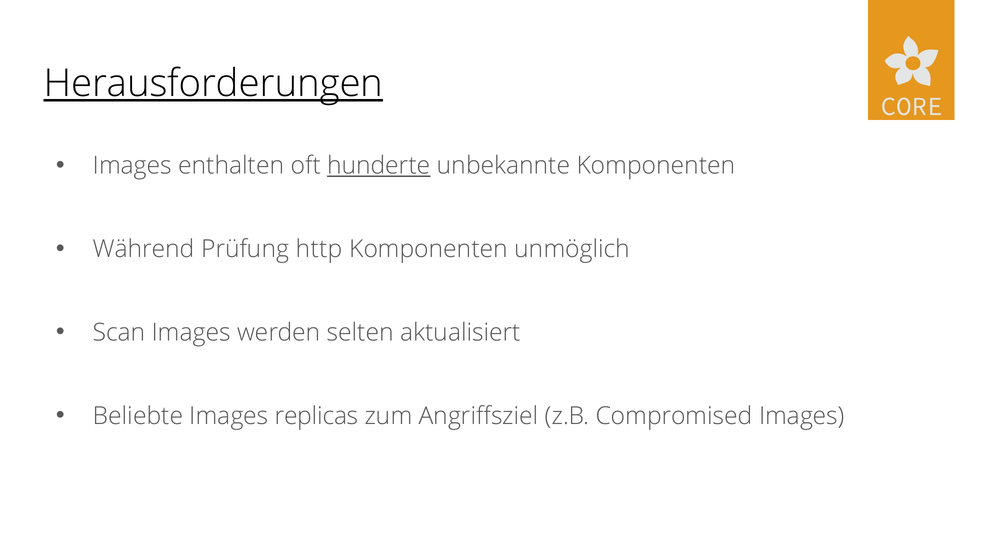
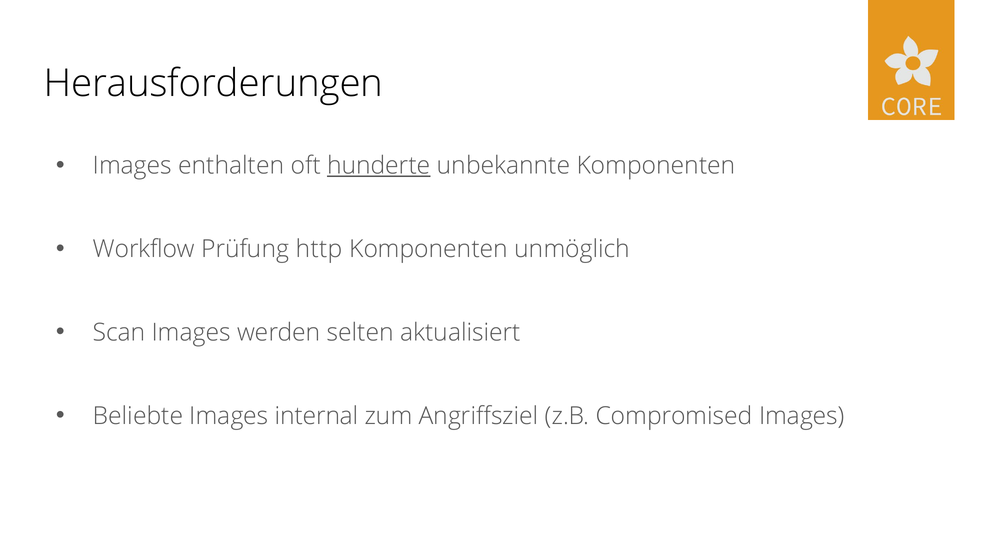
Herausforderungen underline: present -> none
Während: Während -> Workflow
replicas: replicas -> internal
